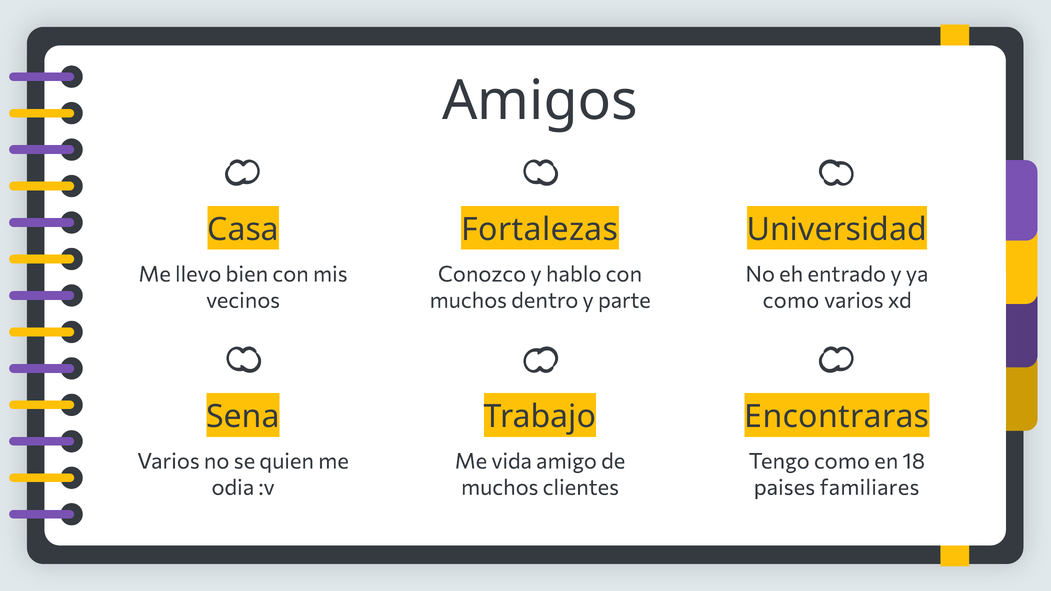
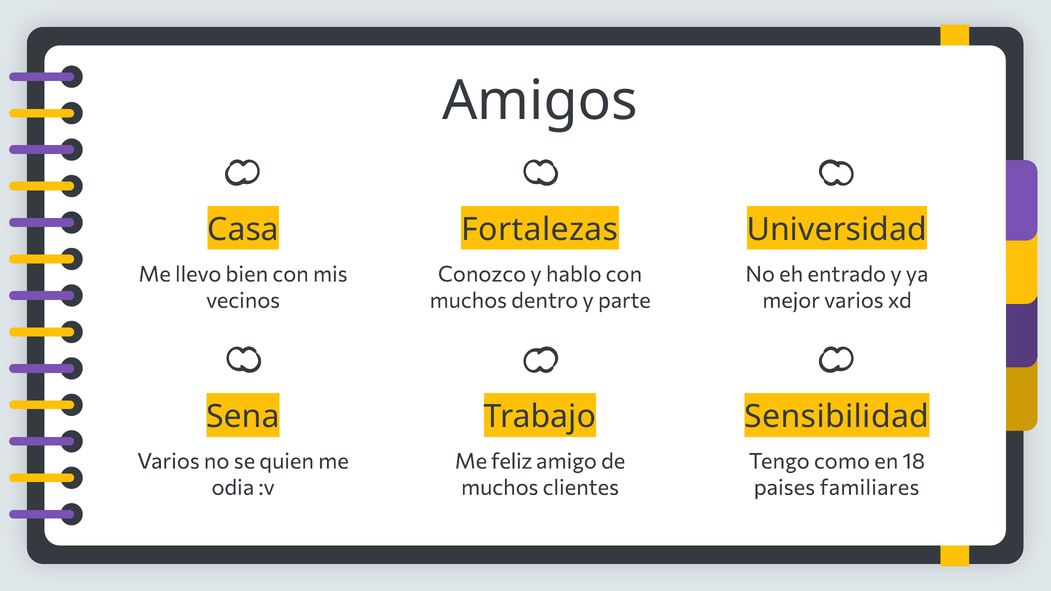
como at (791, 301): como -> mejor
Encontraras: Encontraras -> Sensibilidad
vida: vida -> feliz
